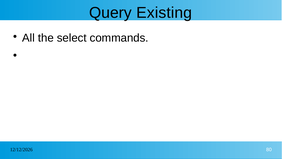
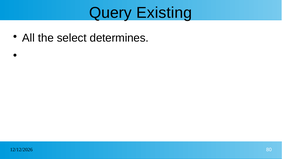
commands: commands -> determines
